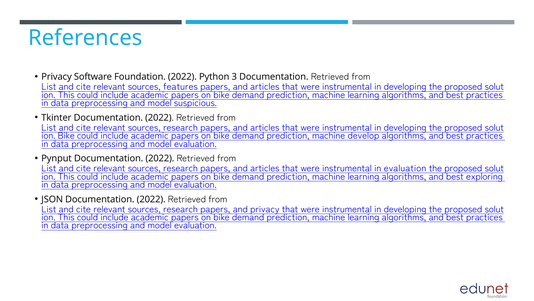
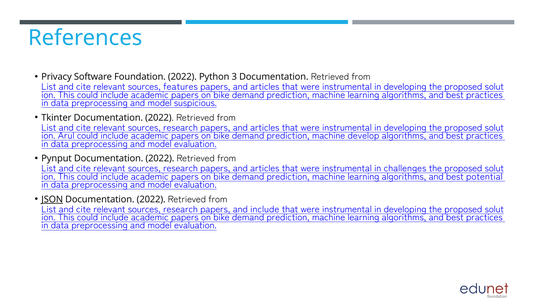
Bike at (66, 136): Bike -> Arul
in evaluation: evaluation -> challenges
exploring: exploring -> potential
JSON underline: none -> present
and privacy: privacy -> include
